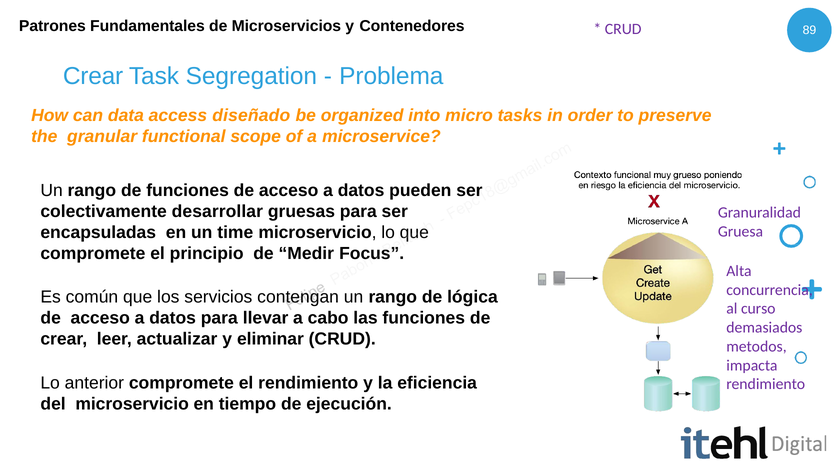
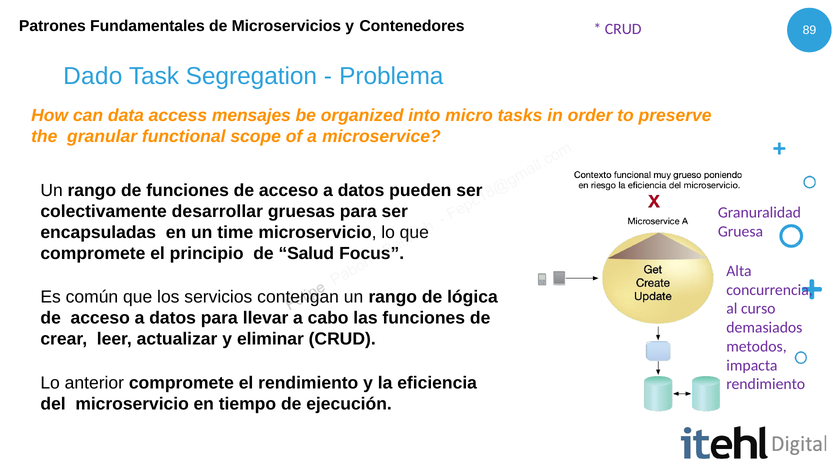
Crear at (93, 76): Crear -> Dado
diseñado: diseñado -> mensajes
Medir: Medir -> Salud
